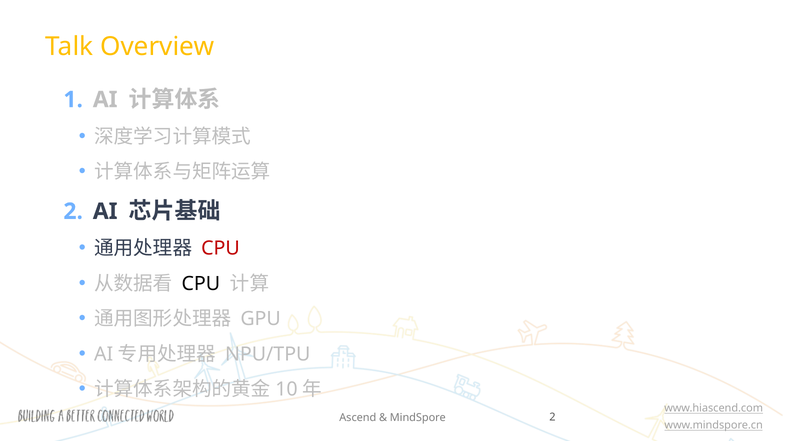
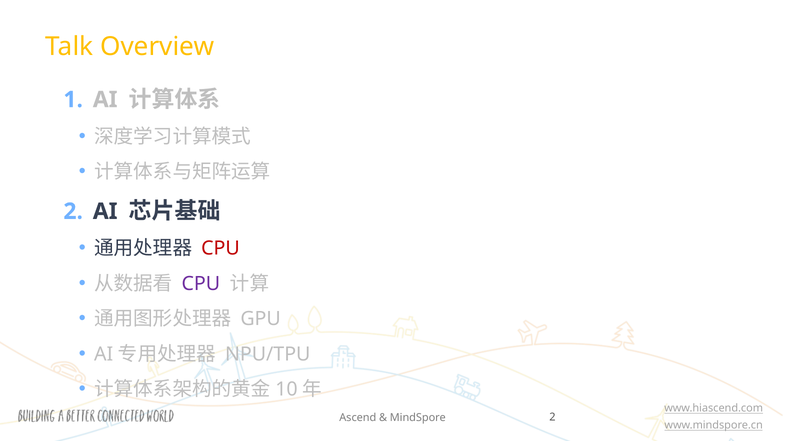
CPU at (201, 284) colour: black -> purple
